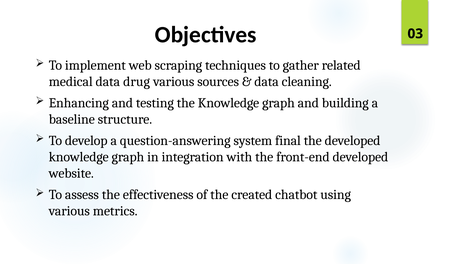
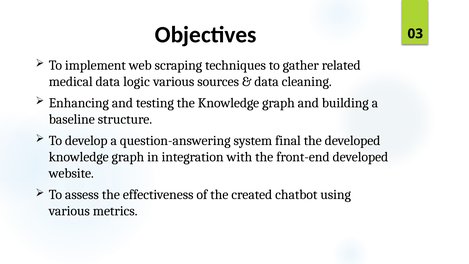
drug: drug -> logic
